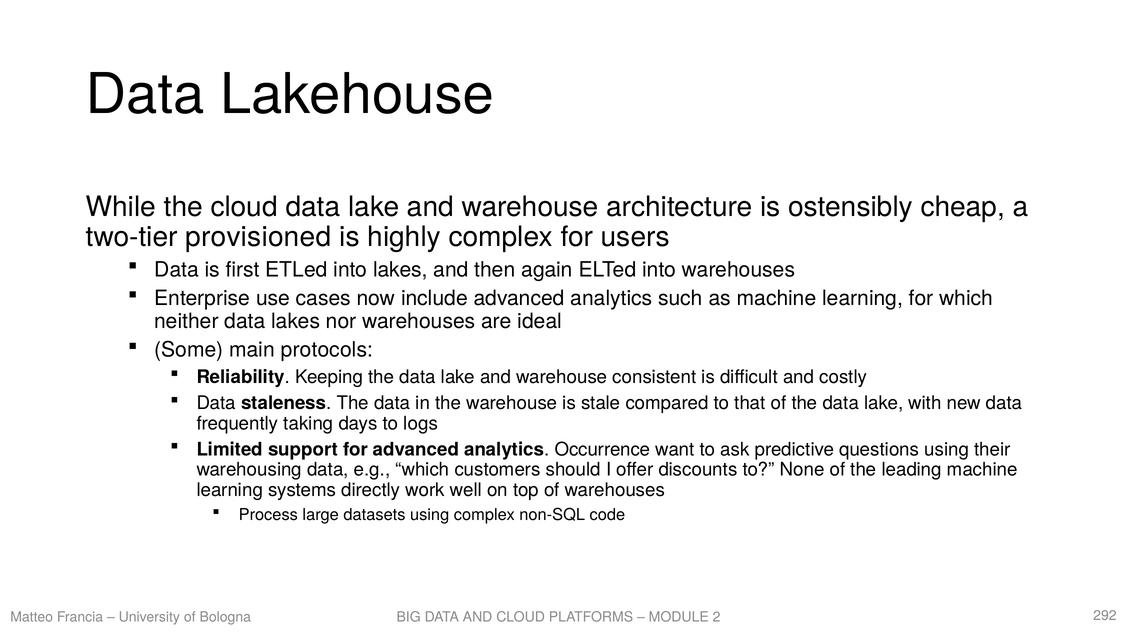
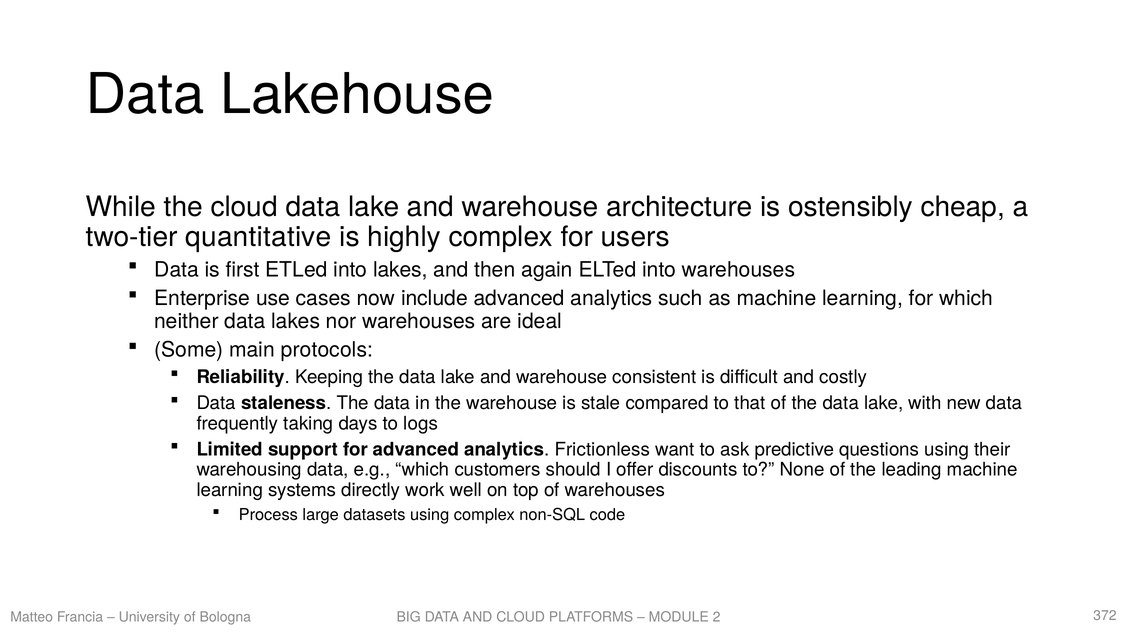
provisioned: provisioned -> quantitative
Occurrence: Occurrence -> Frictionless
292: 292 -> 372
